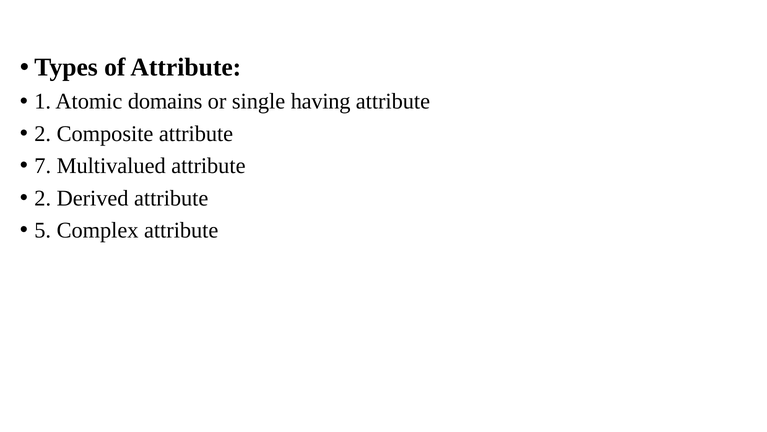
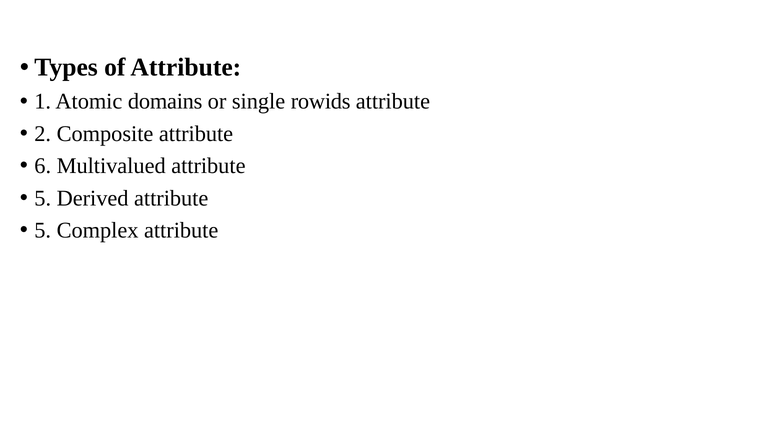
having: having -> rowids
7: 7 -> 6
2 at (43, 198): 2 -> 5
